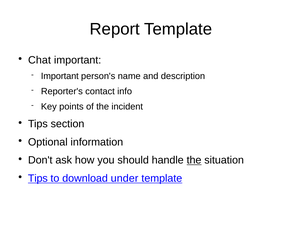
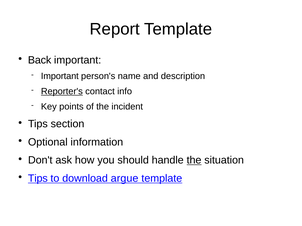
Chat: Chat -> Back
Reporter's underline: none -> present
under: under -> argue
